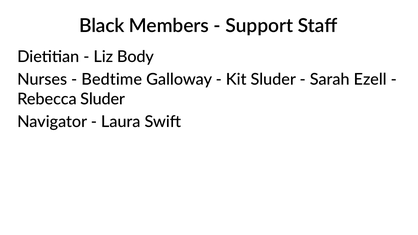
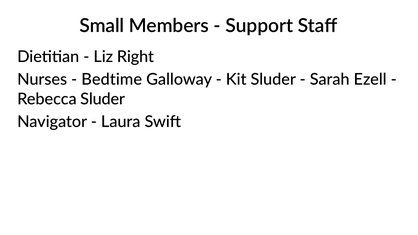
Black: Black -> Small
Body: Body -> Right
